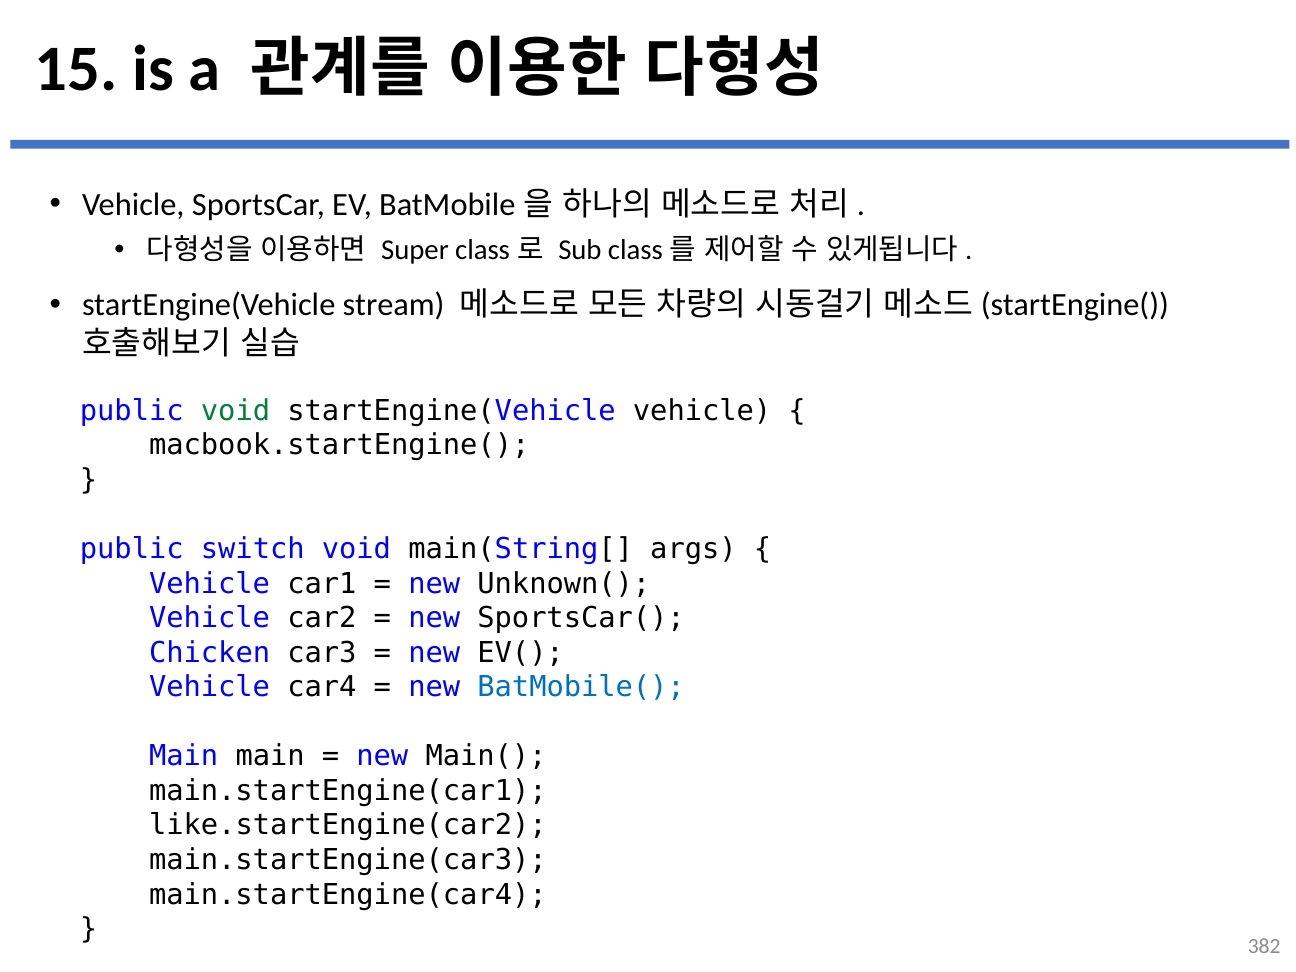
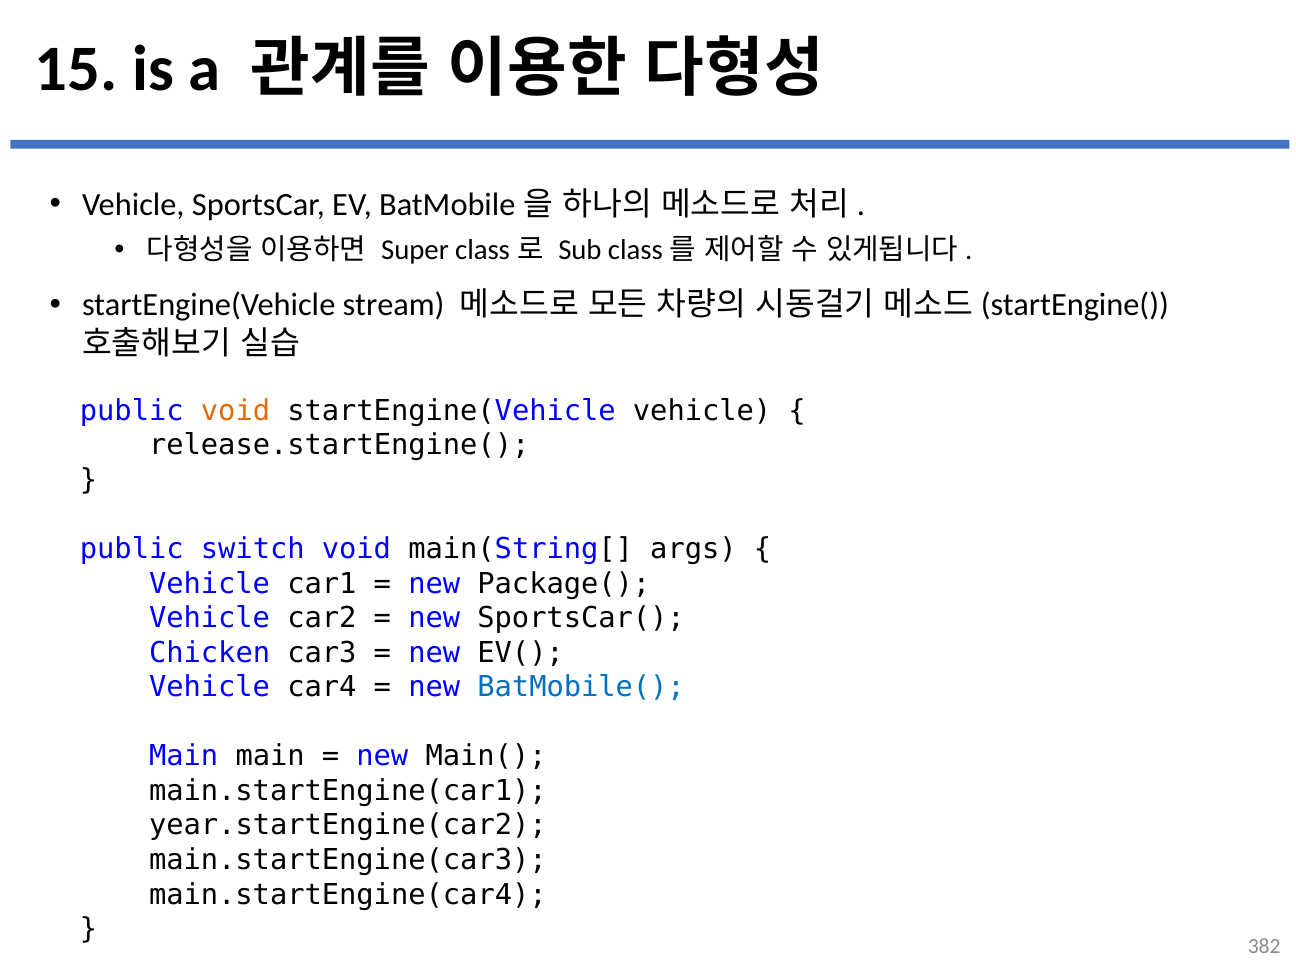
void at (236, 411) colour: green -> orange
macbook.startEngine(: macbook.startEngine( -> release.startEngine(
Unknown(: Unknown( -> Package(
like.startEngine(car2: like.startEngine(car2 -> year.startEngine(car2
